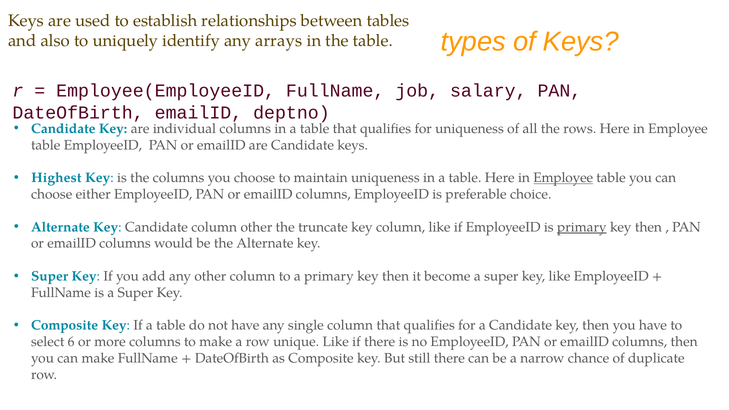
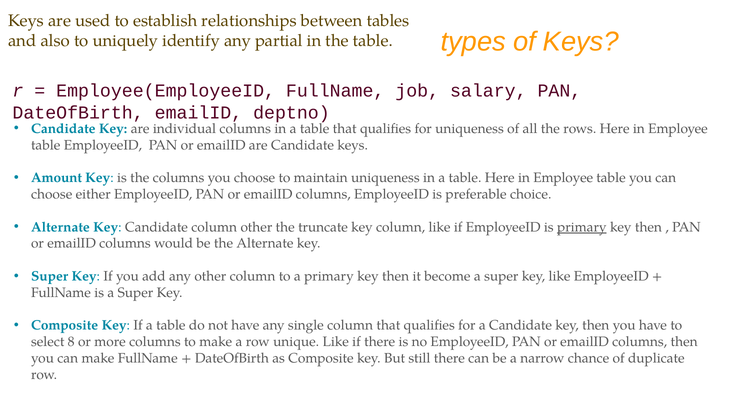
arrays: arrays -> partial
Highest: Highest -> Amount
Employee at (563, 178) underline: present -> none
6: 6 -> 8
